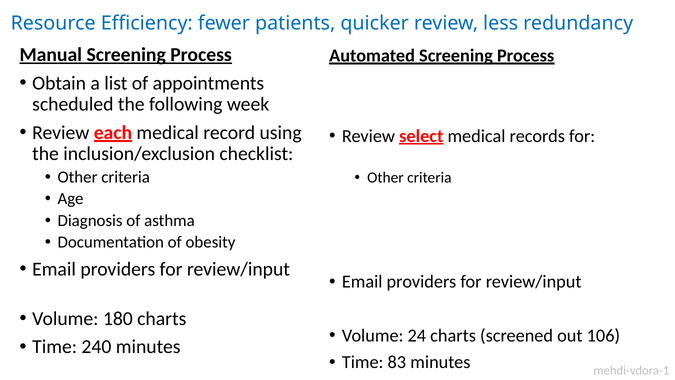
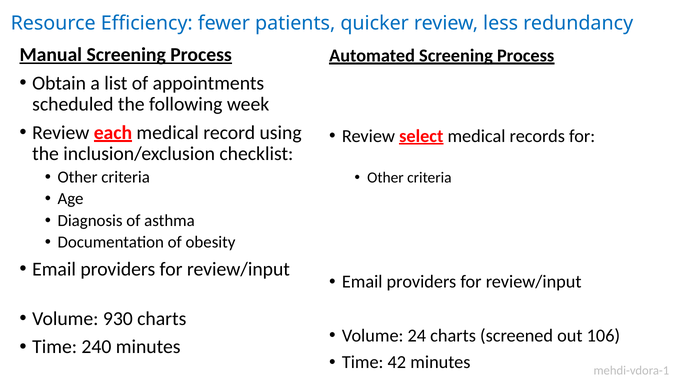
180: 180 -> 930
83: 83 -> 42
